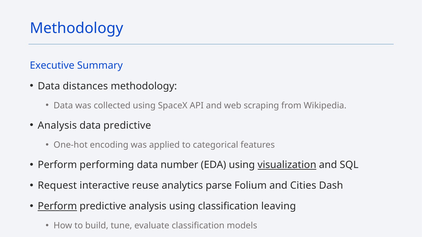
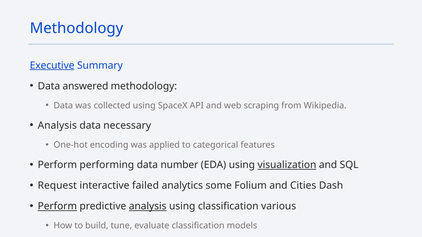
Executive underline: none -> present
distances: distances -> answered
data predictive: predictive -> necessary
reuse: reuse -> failed
parse: parse -> some
analysis at (148, 207) underline: none -> present
leaving: leaving -> various
